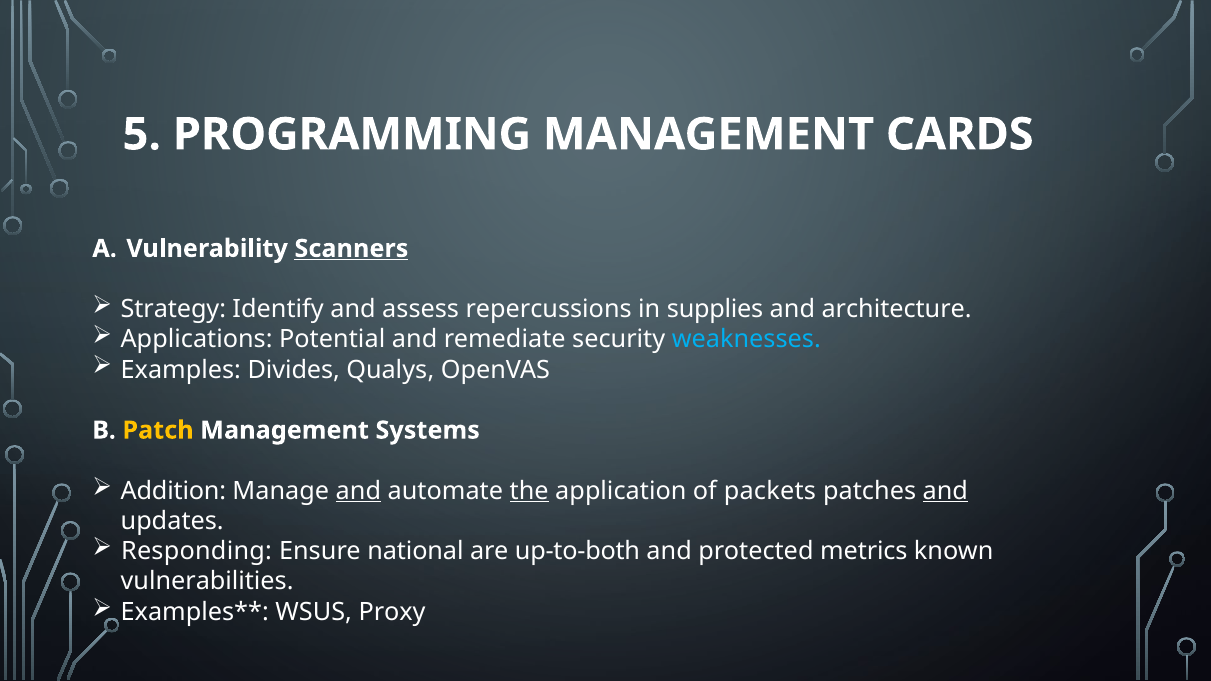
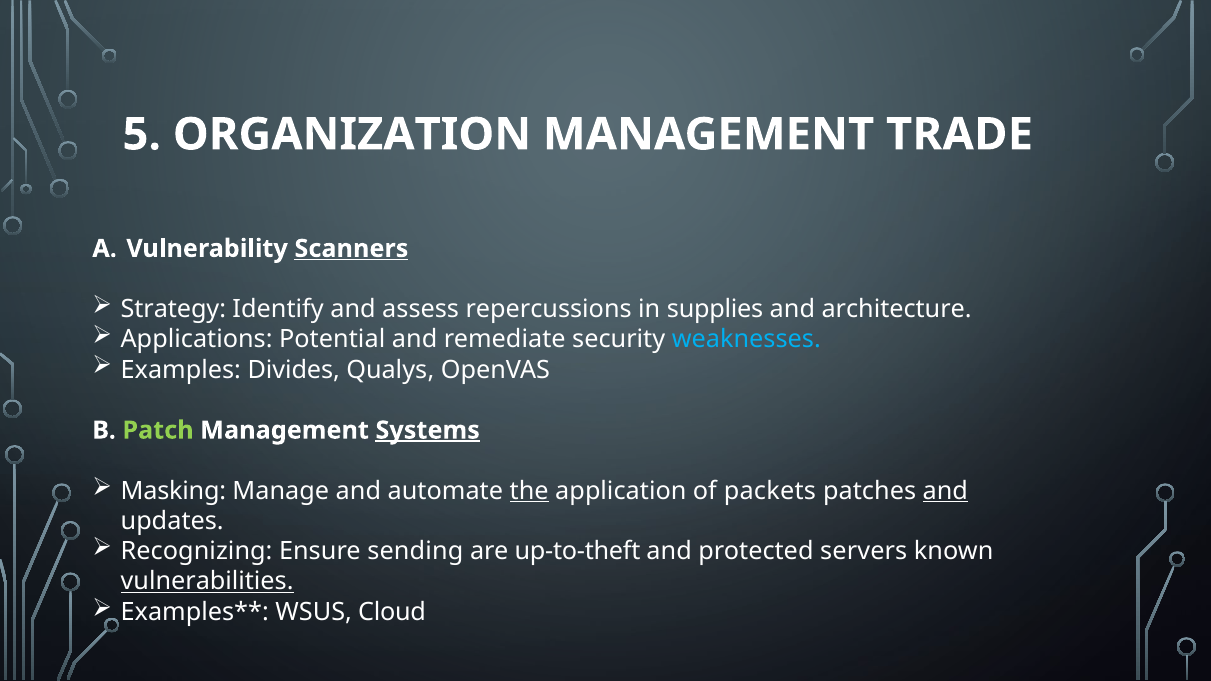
PROGRAMMING: PROGRAMMING -> ORGANIZATION
CARDS: CARDS -> TRADE
Patch colour: yellow -> light green
Systems underline: none -> present
Addition: Addition -> Masking
and at (358, 491) underline: present -> none
Responding: Responding -> Recognizing
national: national -> sending
up-to-both: up-to-both -> up-to-theft
metrics: metrics -> servers
vulnerabilities underline: none -> present
Proxy: Proxy -> Cloud
